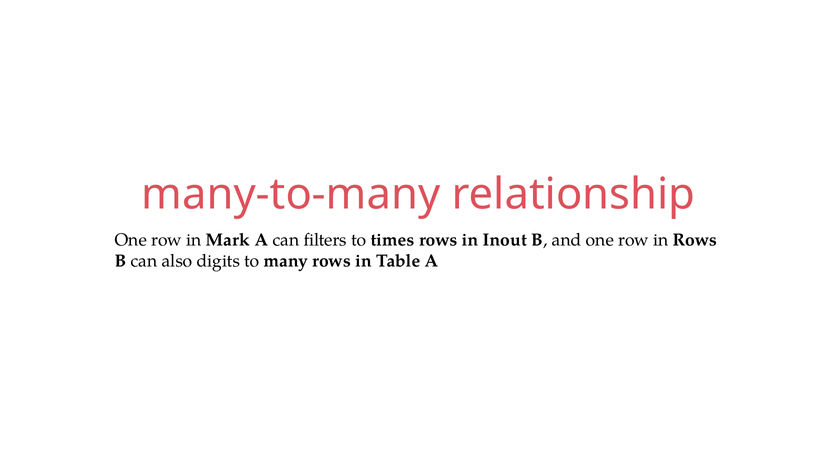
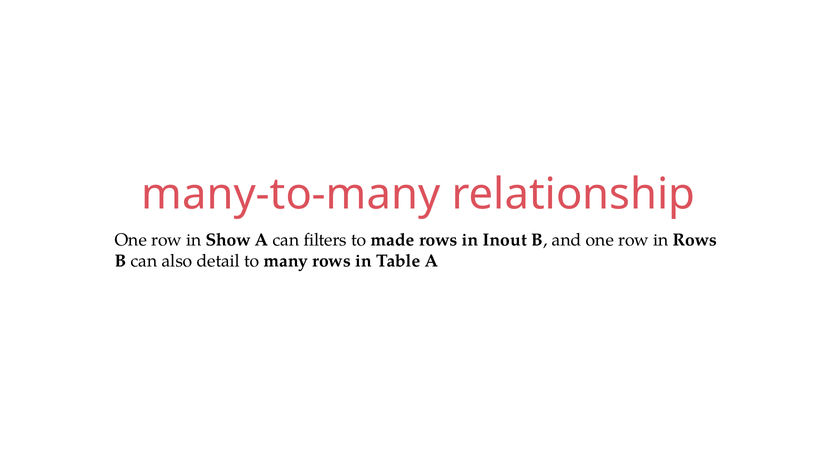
Mark: Mark -> Show
times: times -> made
digits: digits -> detail
